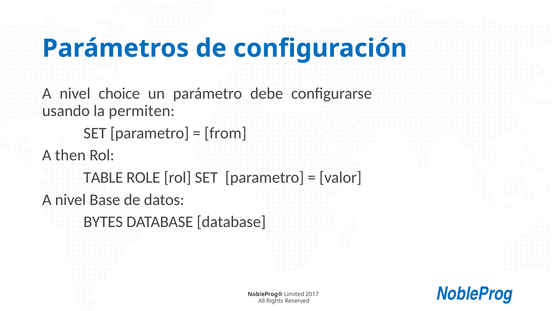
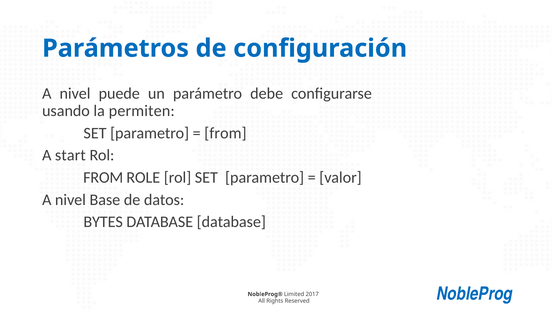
choice: choice -> puede
then: then -> start
TABLE at (103, 177): TABLE -> FROM
